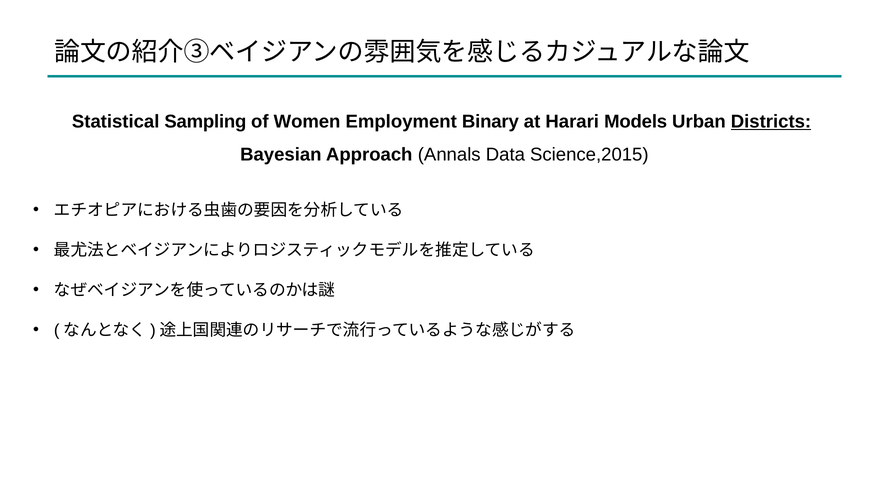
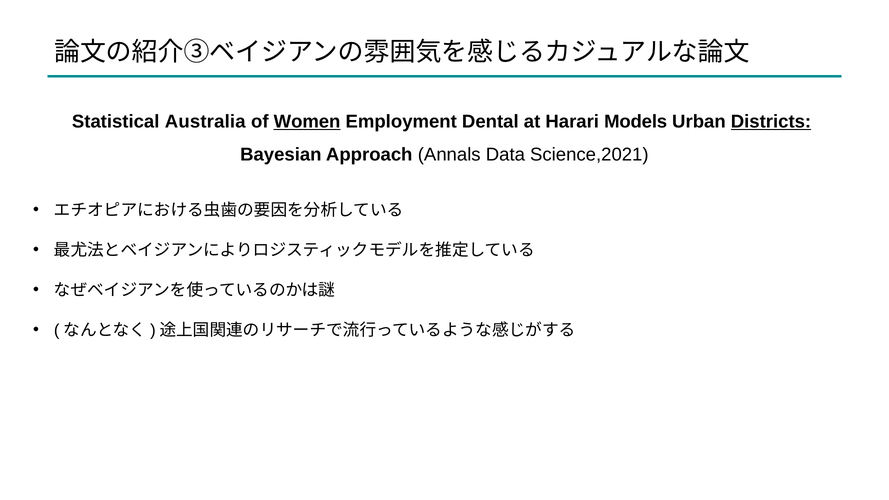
Sampling: Sampling -> Australia
Women underline: none -> present
Binary: Binary -> Dental
Science,2015: Science,2015 -> Science,2021
